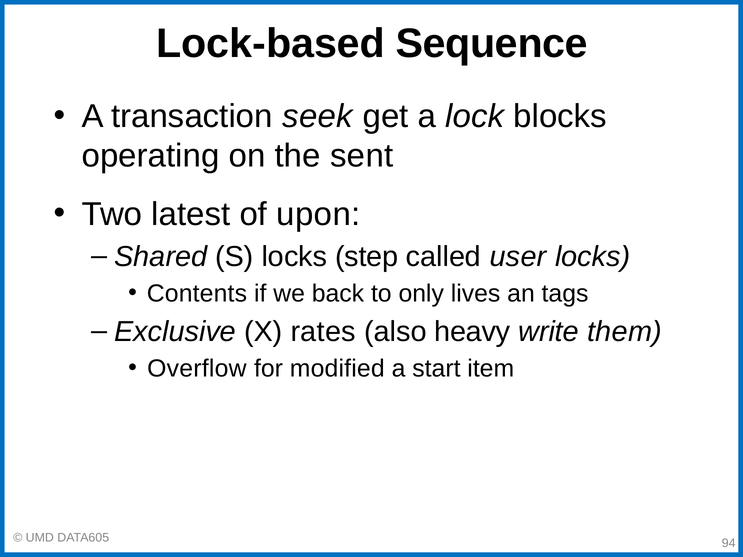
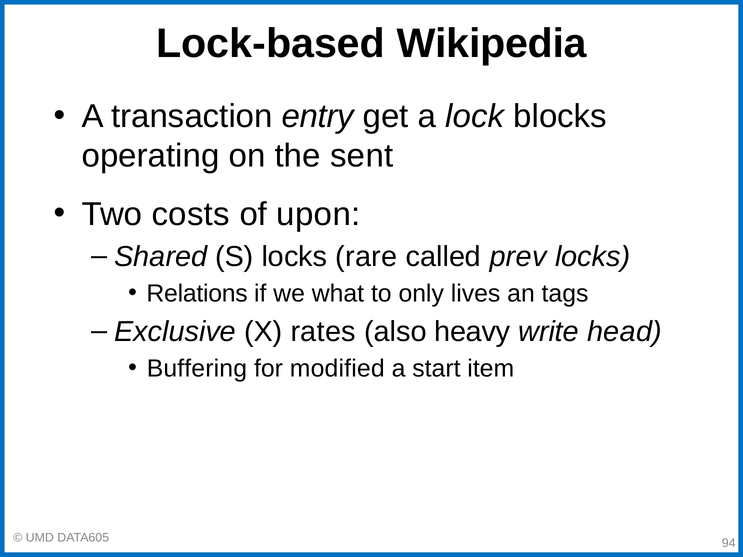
Sequence: Sequence -> Wikipedia
seek: seek -> entry
latest: latest -> costs
step: step -> rare
user: user -> prev
Contents: Contents -> Relations
back: back -> what
them: them -> head
Overflow: Overflow -> Buffering
